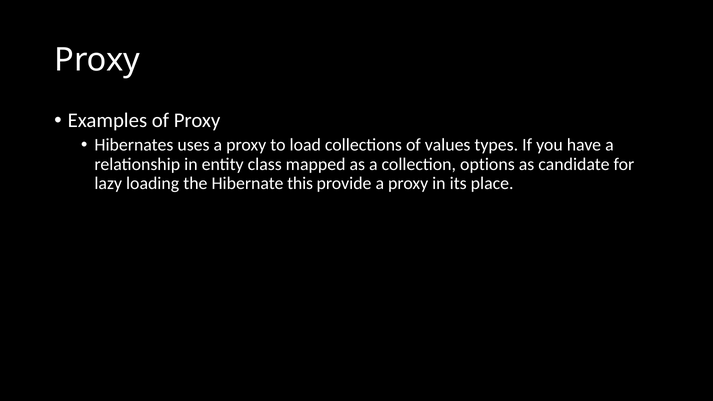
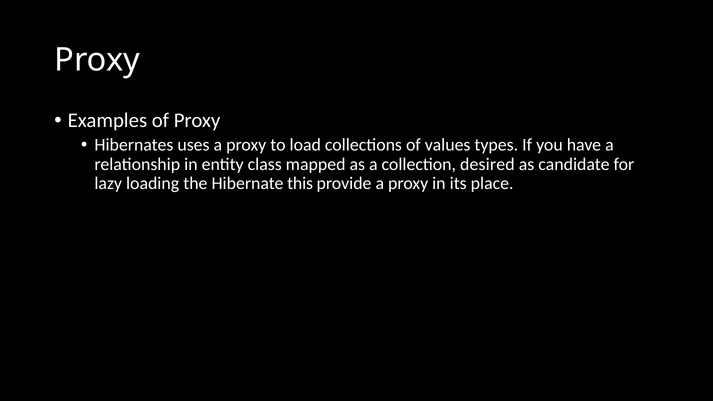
options: options -> desired
